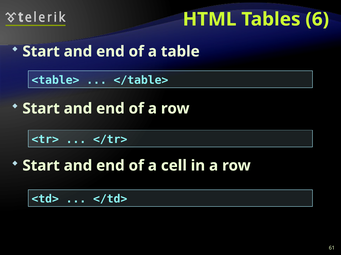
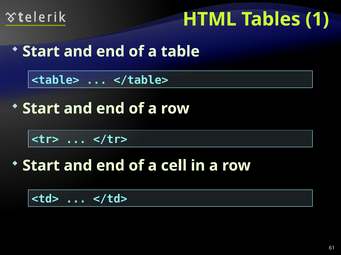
6: 6 -> 1
